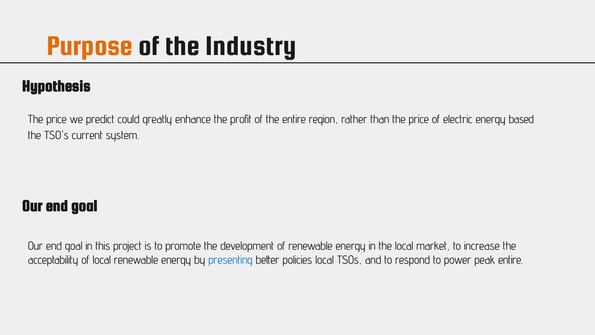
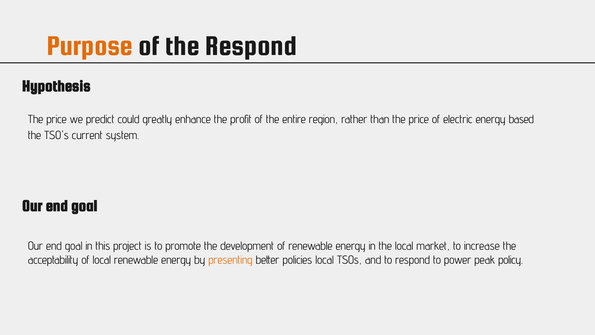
the Industry: Industry -> Respond
presenting colour: blue -> orange
peak entire: entire -> policy
